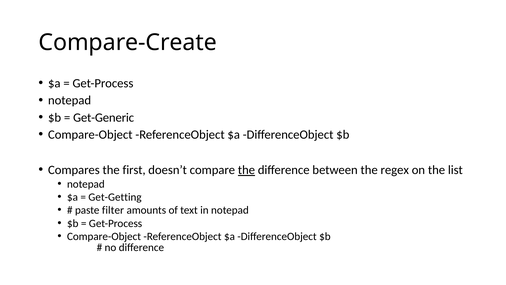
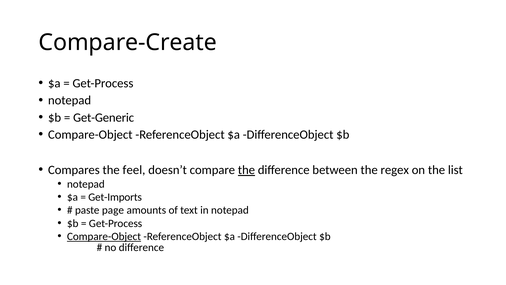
first: first -> feel
Get-Getting: Get-Getting -> Get-Imports
filter: filter -> page
Compare-Object at (104, 236) underline: none -> present
